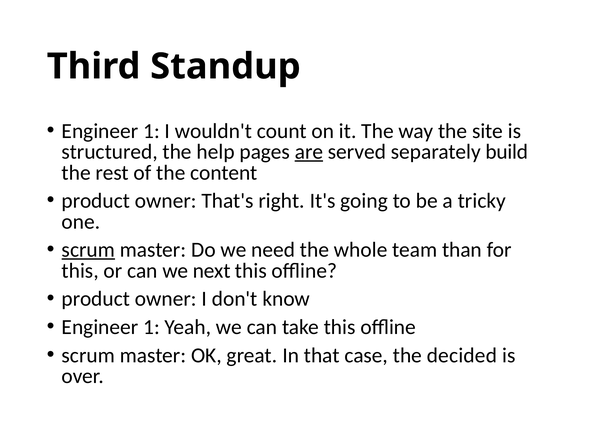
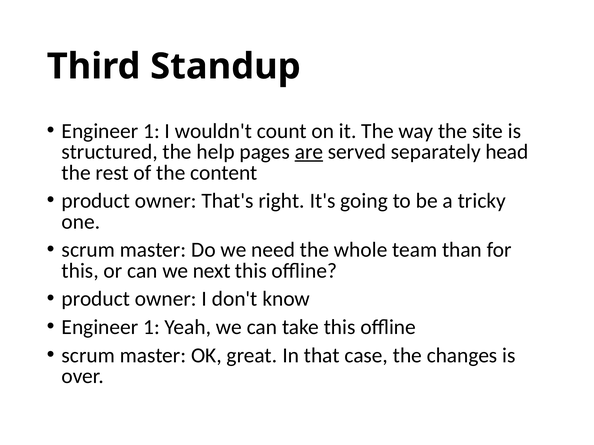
build: build -> head
scrum at (88, 250) underline: present -> none
decided: decided -> changes
